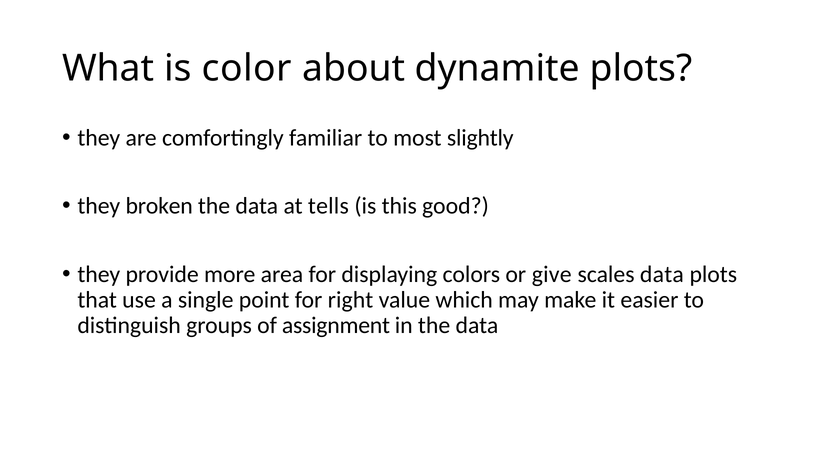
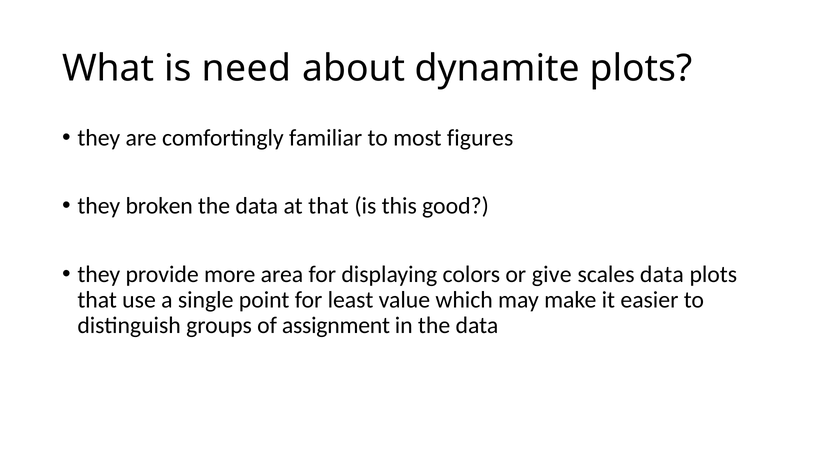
color: color -> need
slightly: slightly -> figures
at tells: tells -> that
right: right -> least
